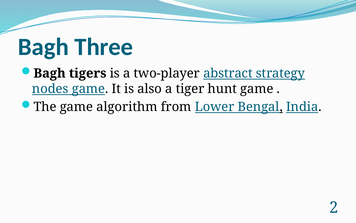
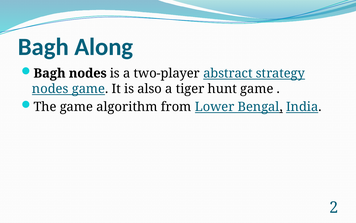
Three: Three -> Along
Bagh tigers: tigers -> nodes
